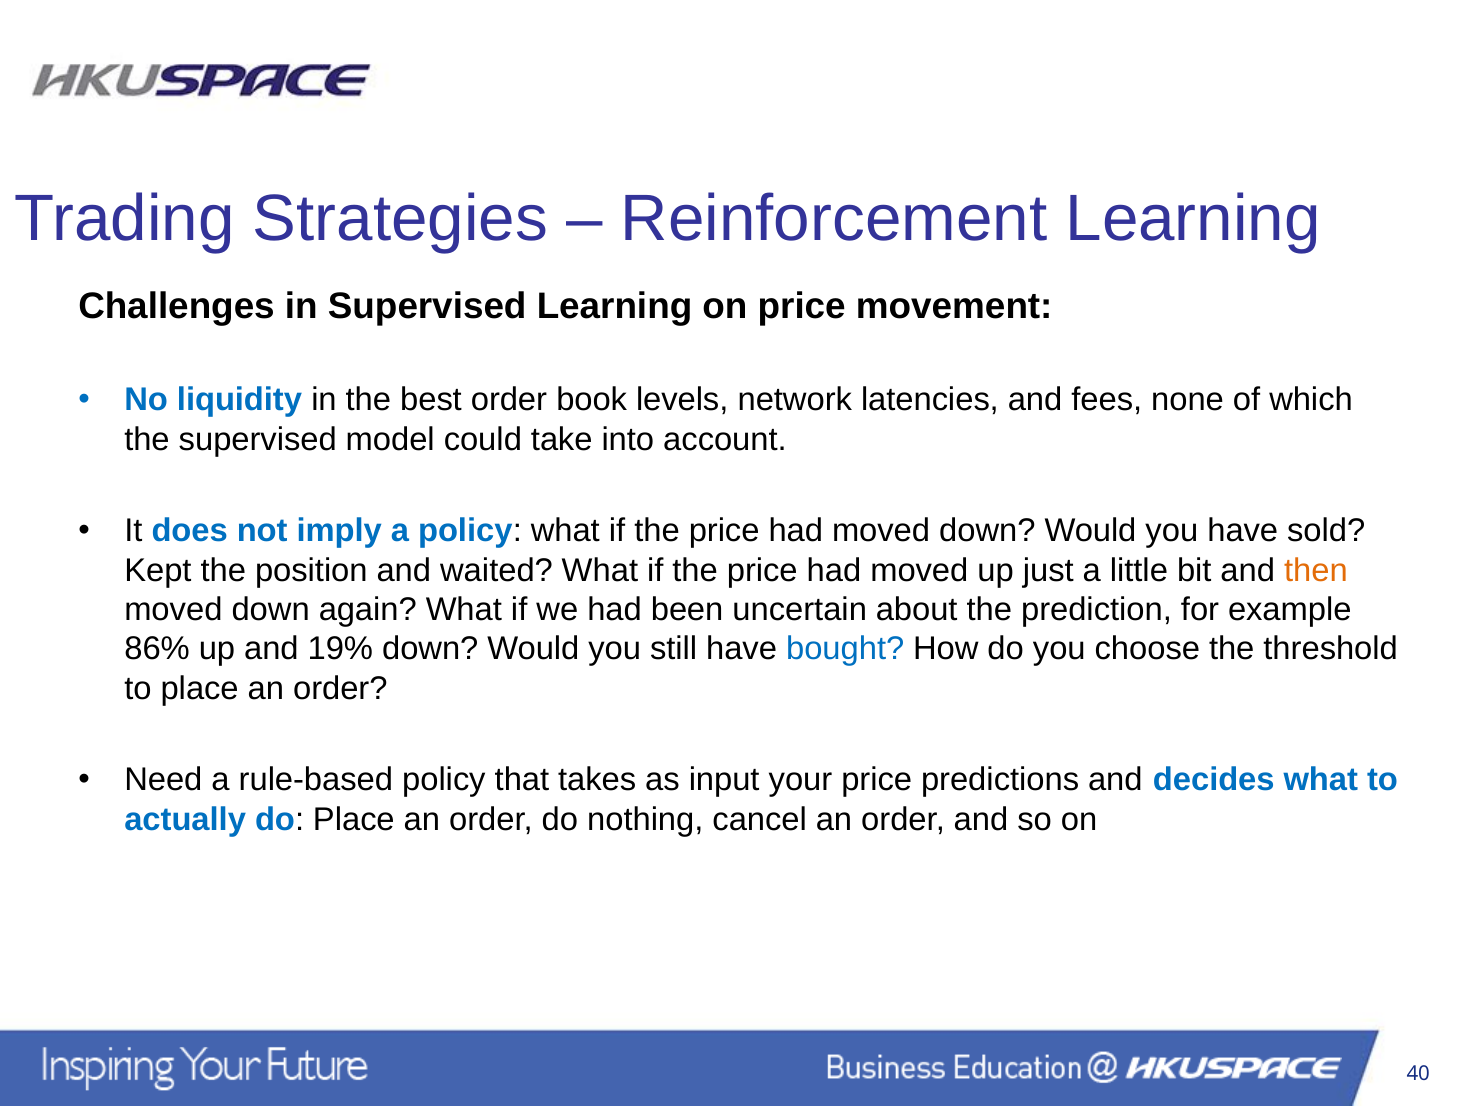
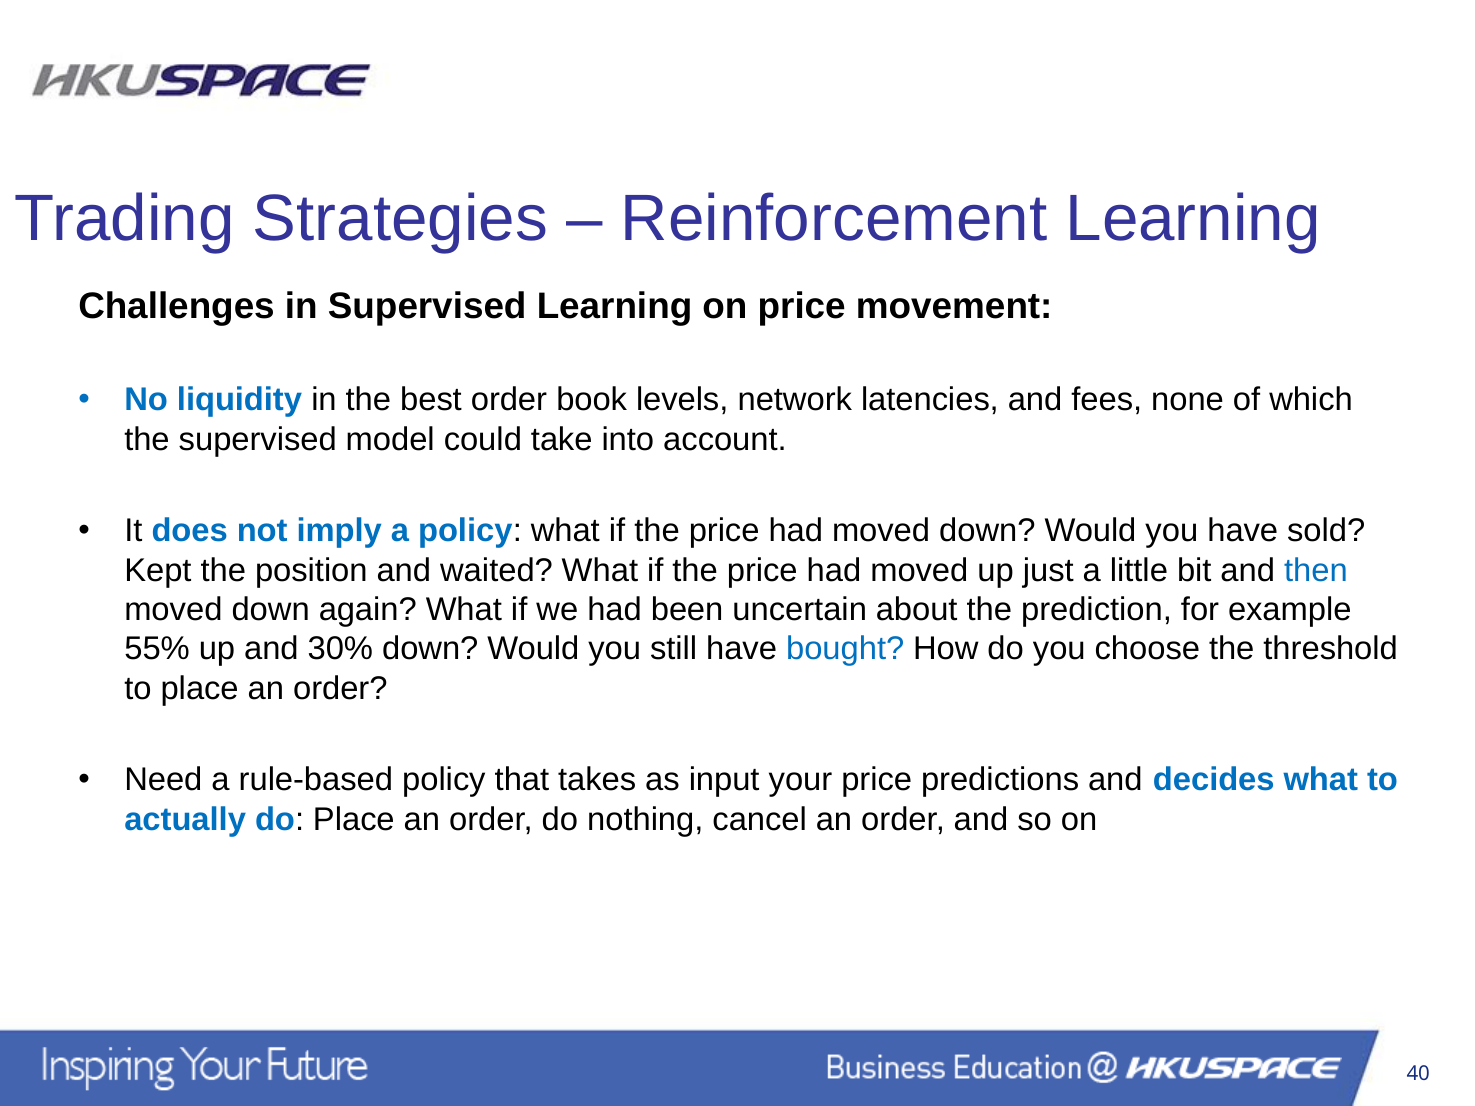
then colour: orange -> blue
86%: 86% -> 55%
19%: 19% -> 30%
